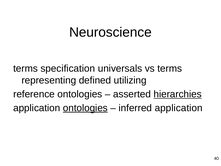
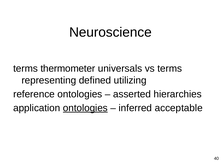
specification: specification -> thermometer
hierarchies underline: present -> none
inferred application: application -> acceptable
